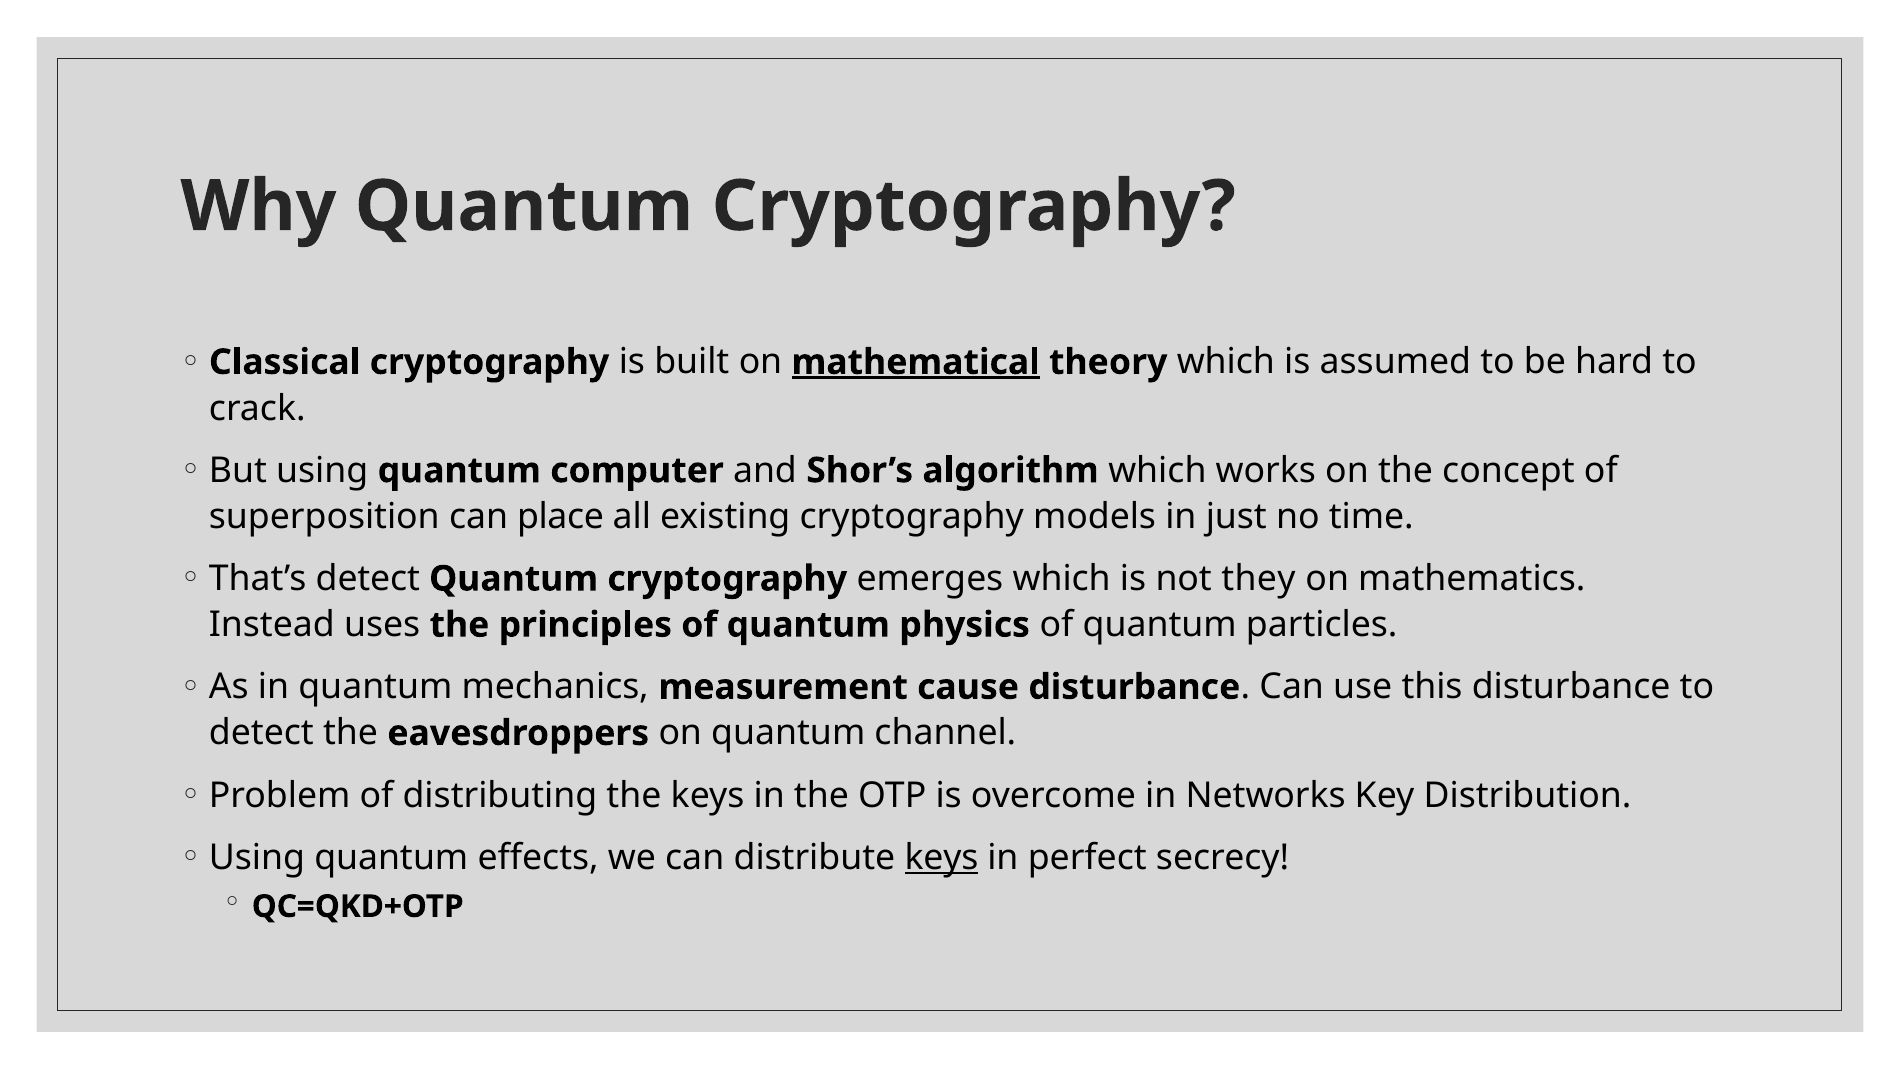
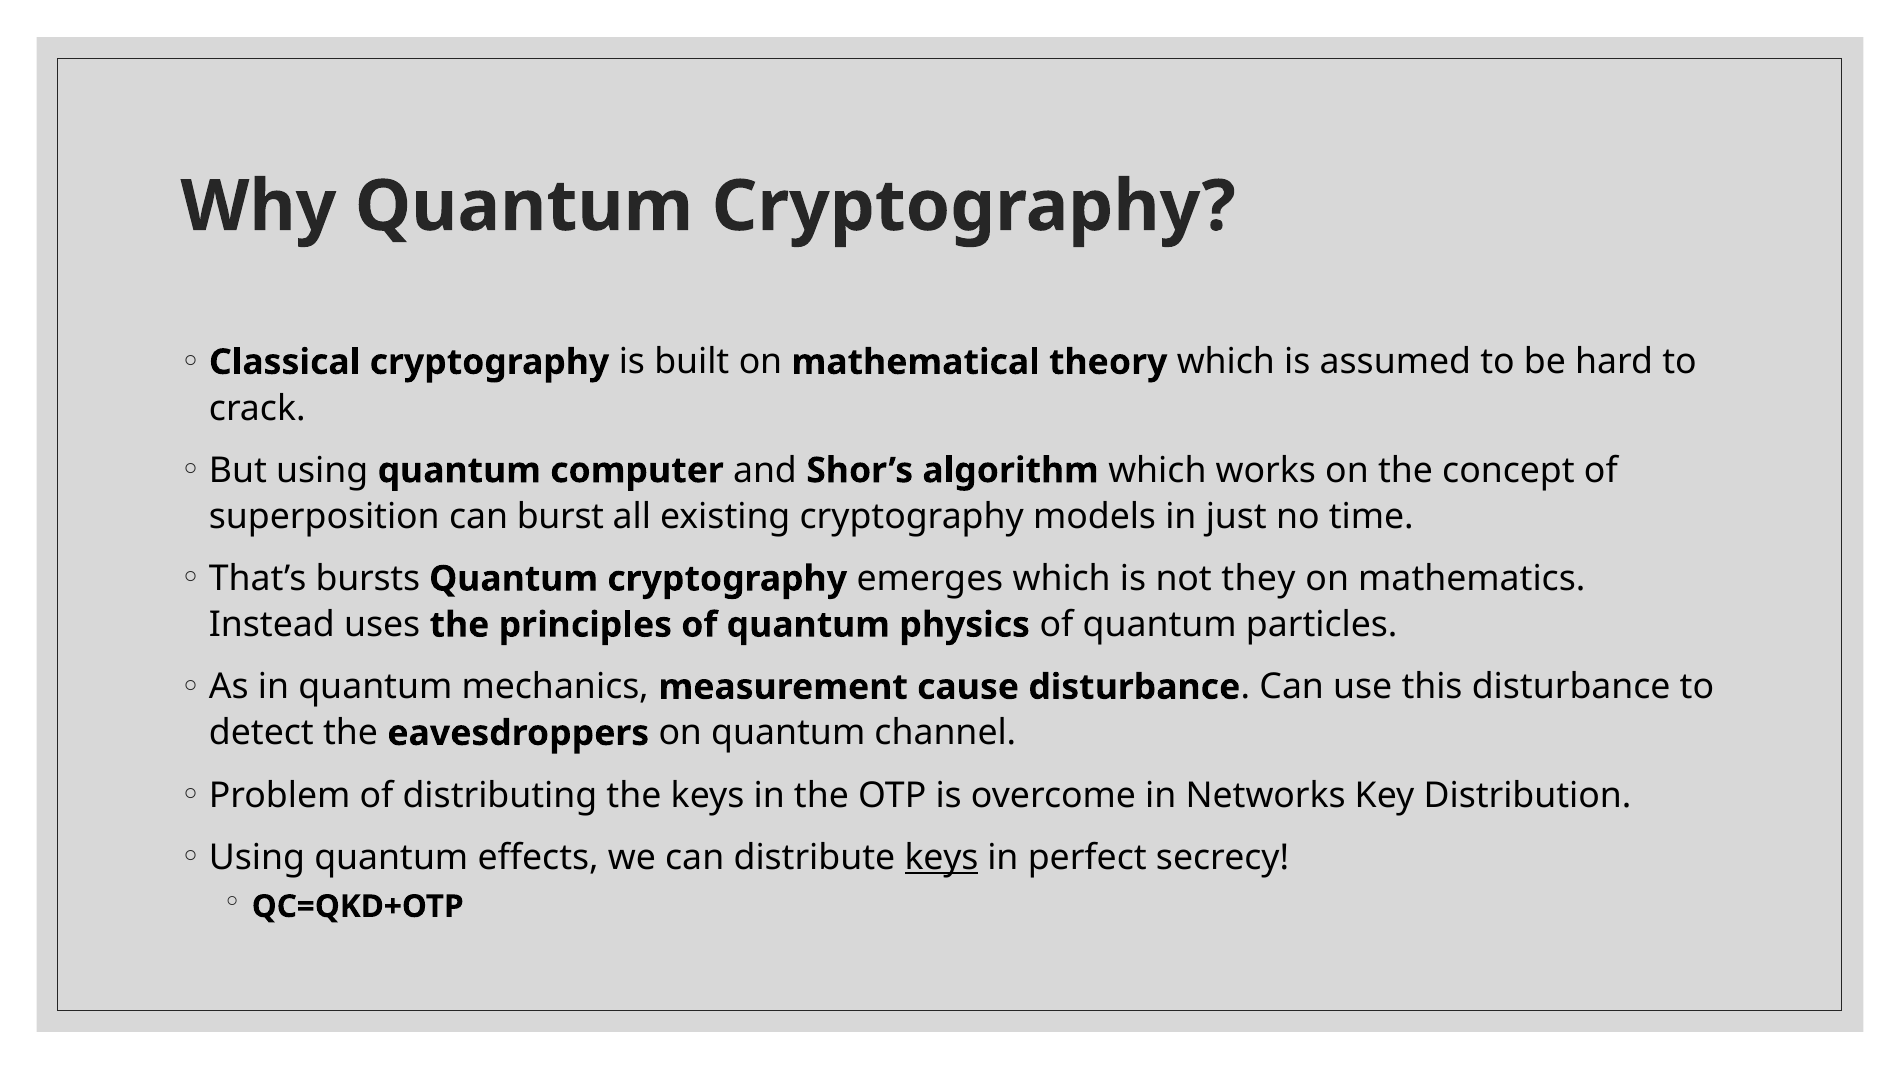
mathematical underline: present -> none
place: place -> burst
That’s detect: detect -> bursts
